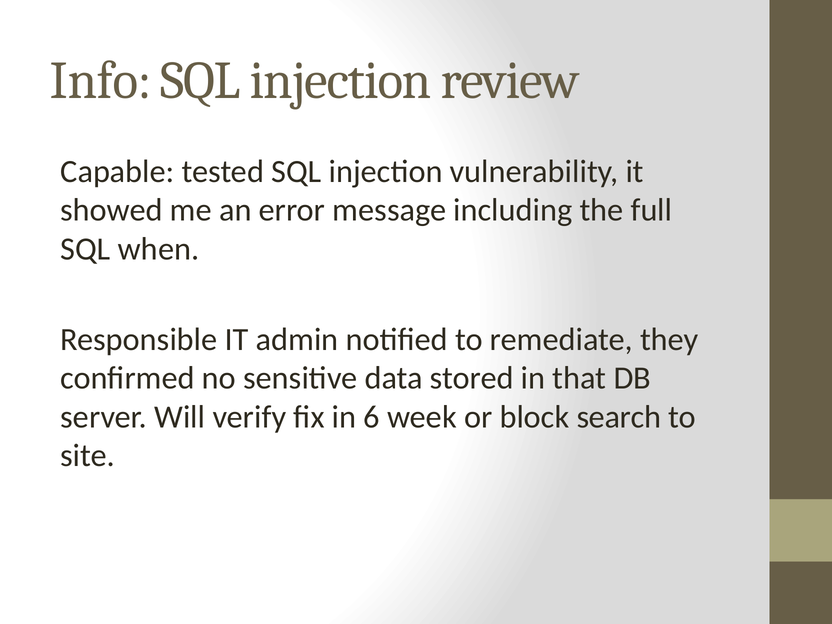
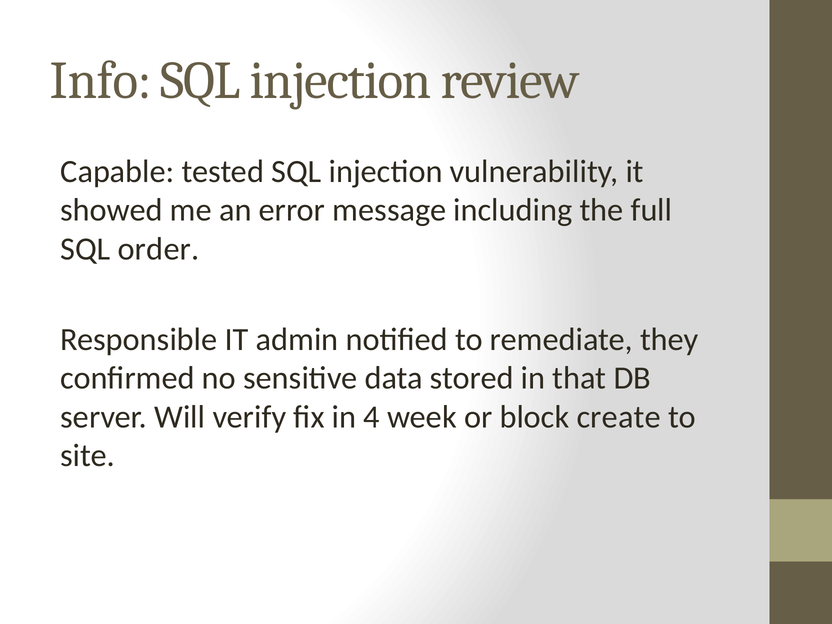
when: when -> order
6: 6 -> 4
search: search -> create
